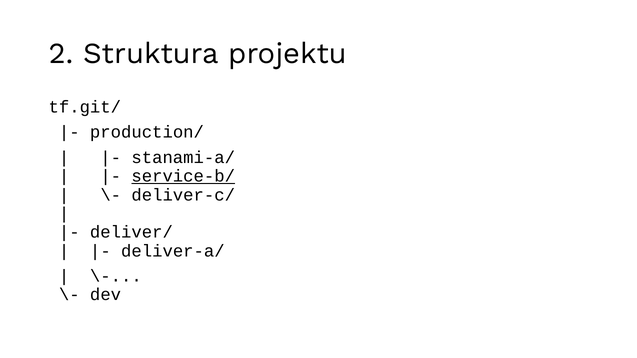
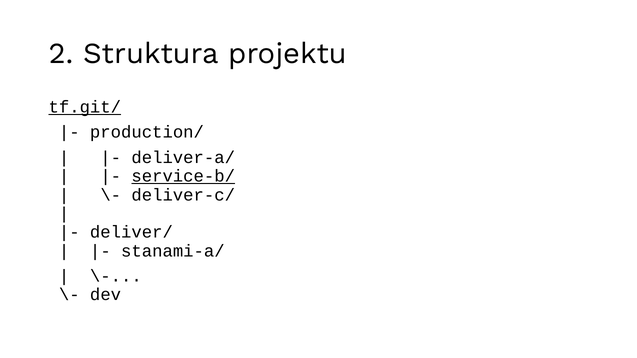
tf.git/ underline: none -> present
stanami-a/: stanami-a/ -> deliver-a/
deliver-a/: deliver-a/ -> stanami-a/
